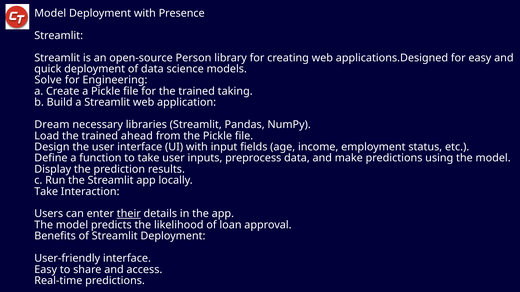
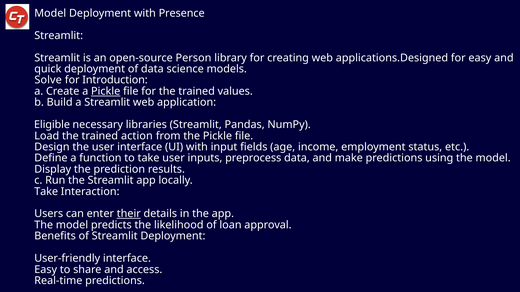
Engineering: Engineering -> Introduction
Pickle at (106, 91) underline: none -> present
taking: taking -> values
Dream: Dream -> Eligible
ahead: ahead -> action
